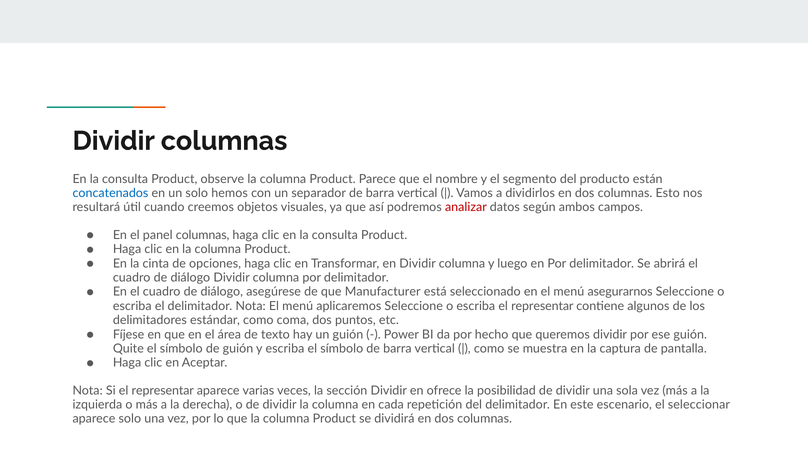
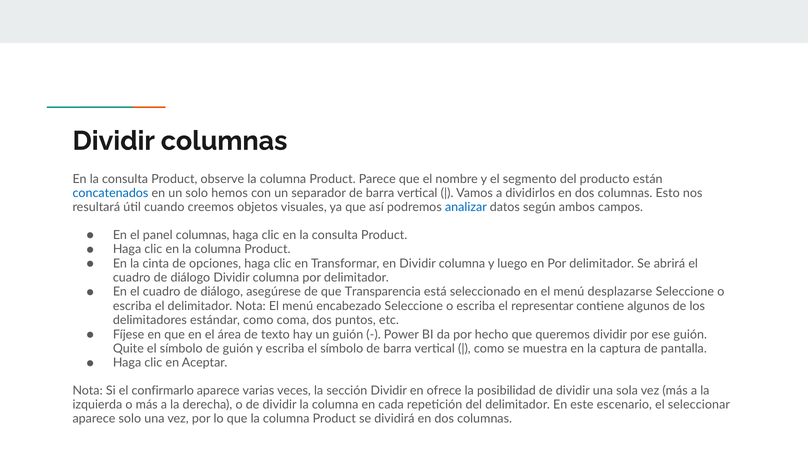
analizar colour: red -> blue
Manufacturer: Manufacturer -> Transparencia
asegurarnos: asegurarnos -> desplazarse
aplicaremos: aplicaremos -> encabezado
Si el representar: representar -> confirmarlo
